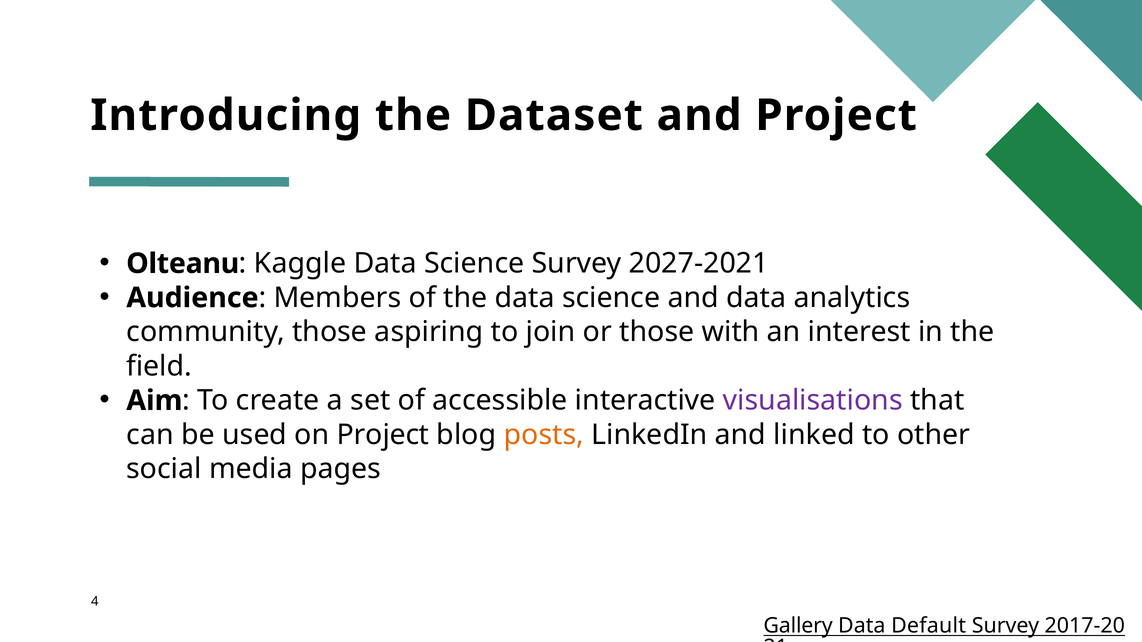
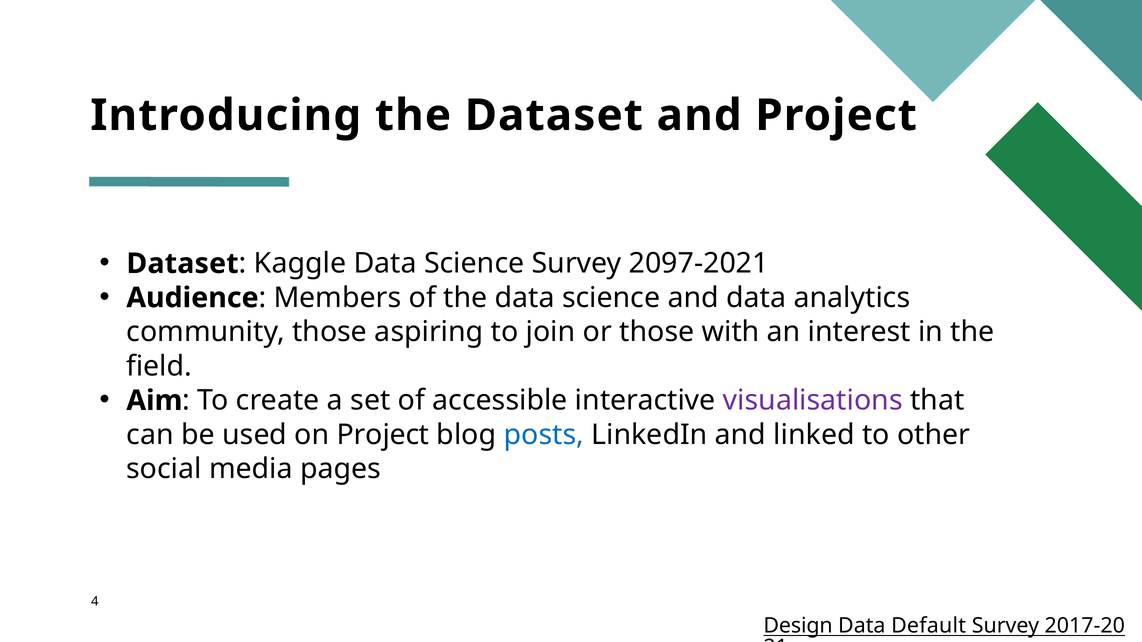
Olteanu at (183, 264): Olteanu -> Dataset
2027-2021: 2027-2021 -> 2097-2021
posts colour: orange -> blue
Gallery: Gallery -> Design
